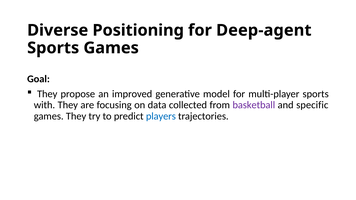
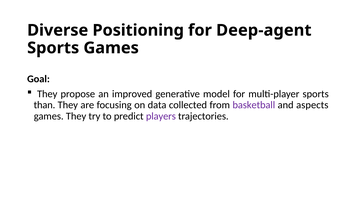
with: with -> than
specific: specific -> aspects
players colour: blue -> purple
